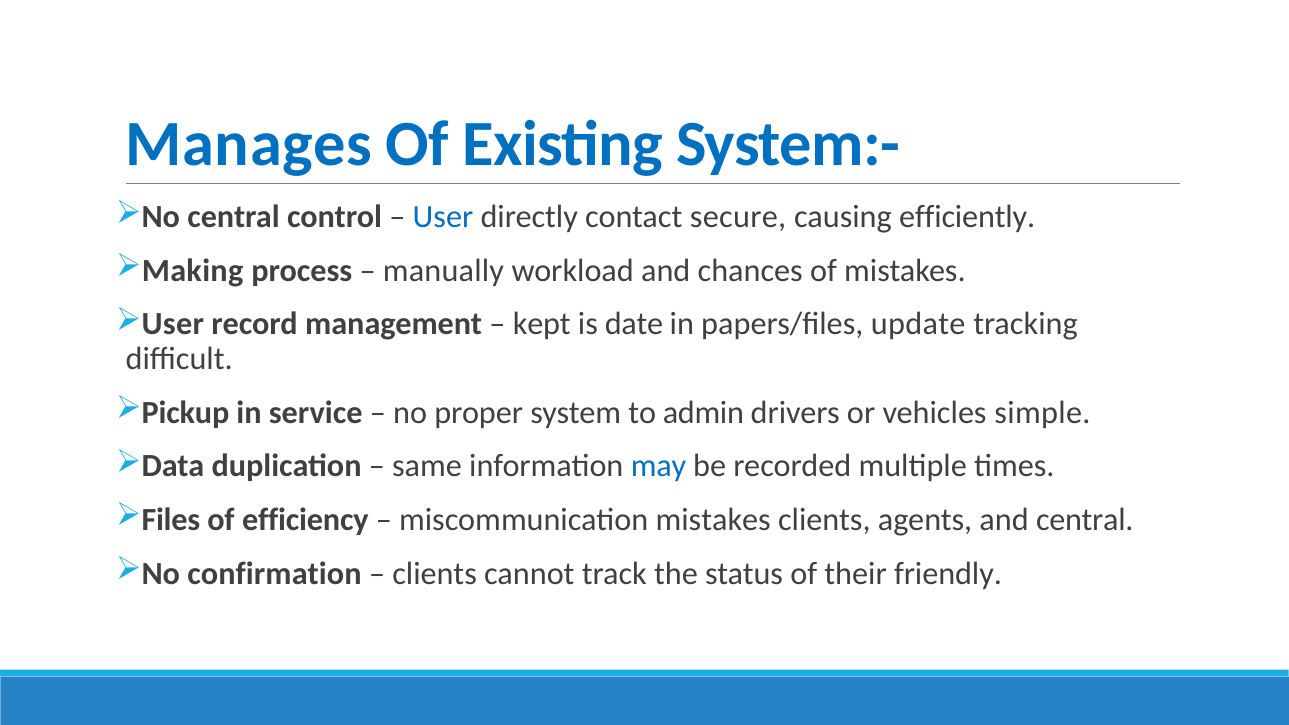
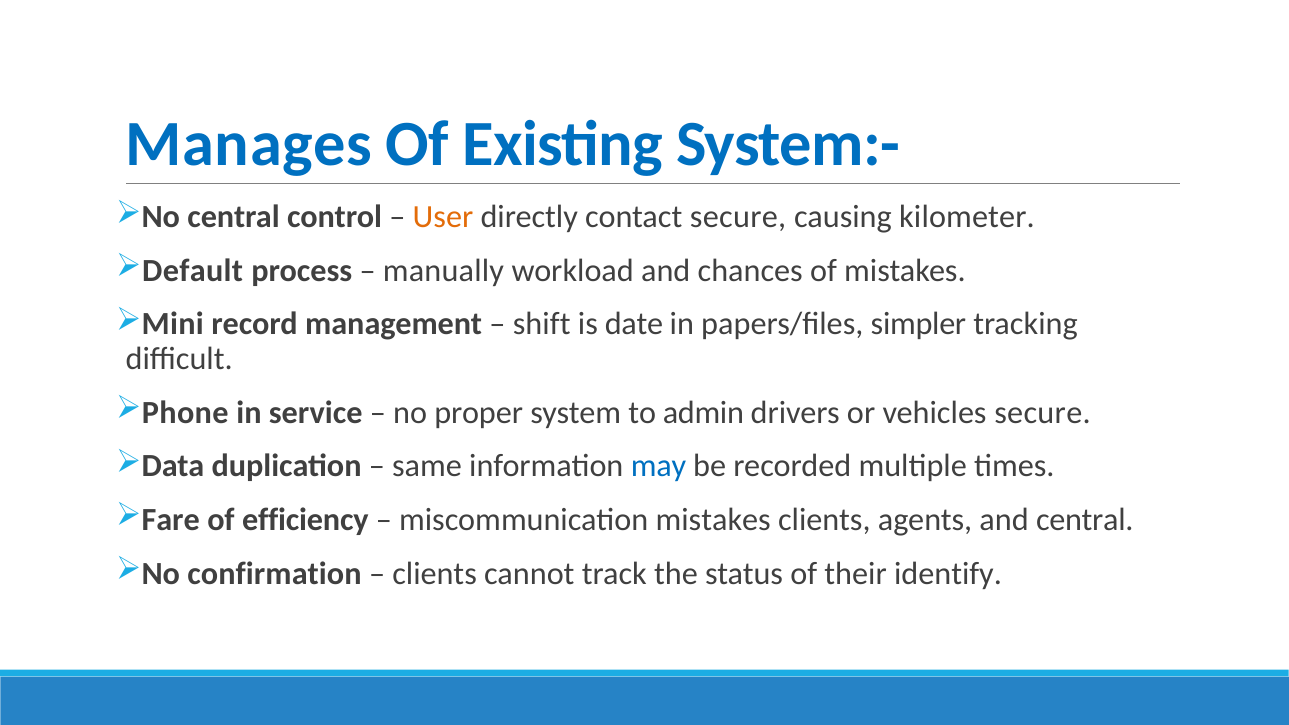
User at (443, 217) colour: blue -> orange
efficiently: efficiently -> kilometer
Making: Making -> Default
User at (173, 324): User -> Mini
kept: kept -> shift
update: update -> simpler
Pickup: Pickup -> Phone
vehicles simple: simple -> secure
Files: Files -> Fare
friendly: friendly -> identify
